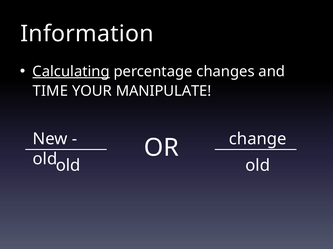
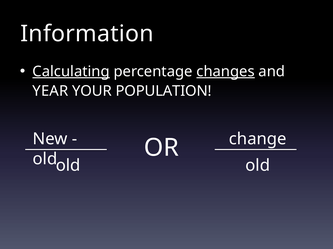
changes underline: none -> present
TIME: TIME -> YEAR
MANIPULATE: MANIPULATE -> POPULATION
